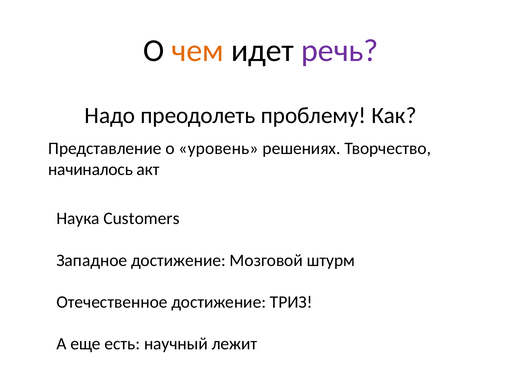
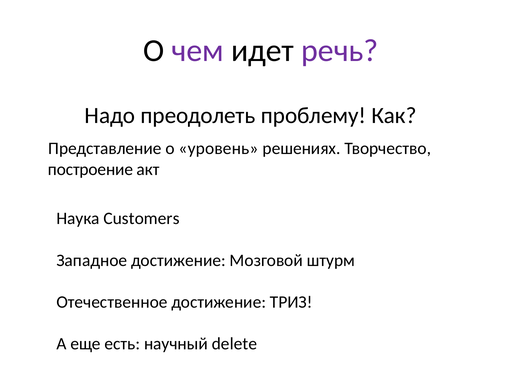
чем colour: orange -> purple
начиналось: начиналось -> построение
лежит: лежит -> delete
